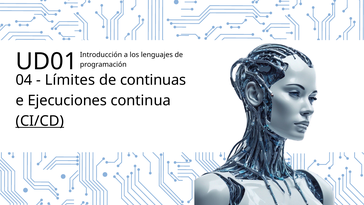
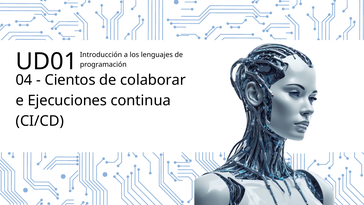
Límites: Límites -> Cientos
continuas: continuas -> colaborar
CI/CD underline: present -> none
